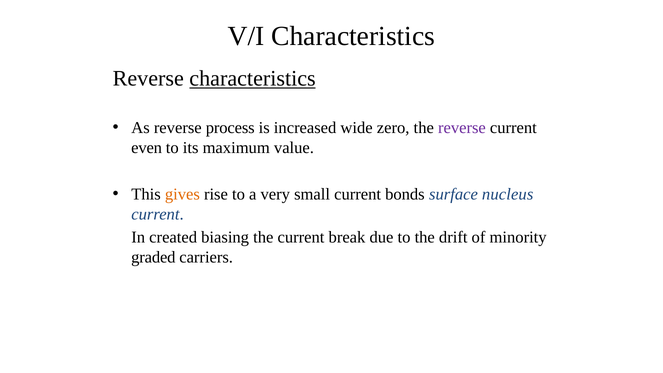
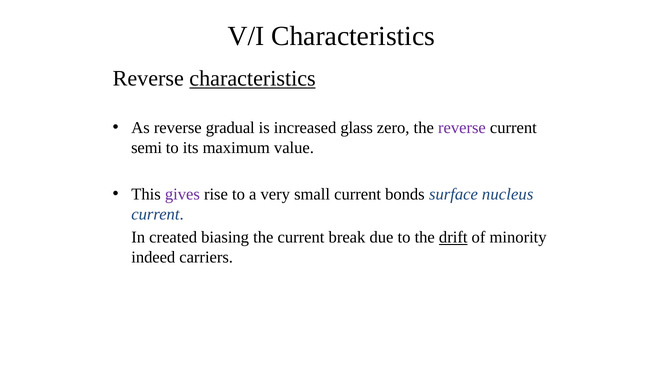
process: process -> gradual
wide: wide -> glass
even: even -> semi
gives colour: orange -> purple
drift underline: none -> present
graded: graded -> indeed
